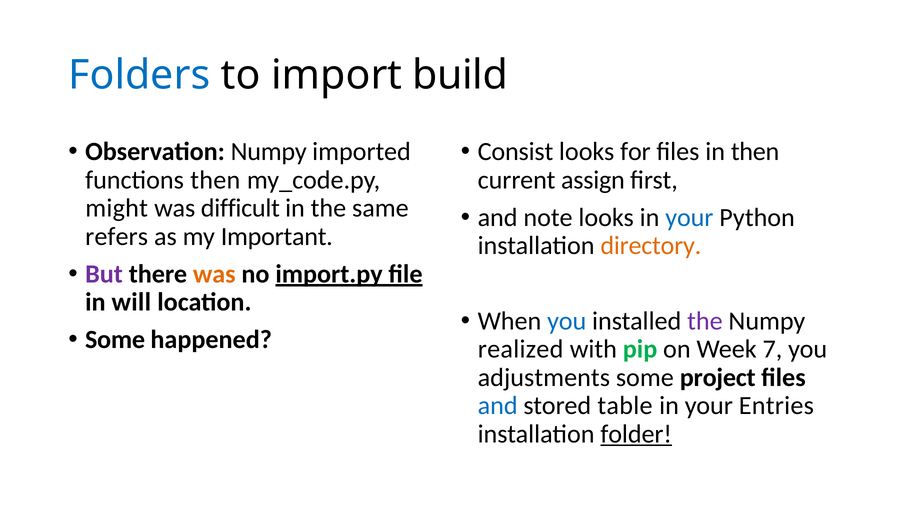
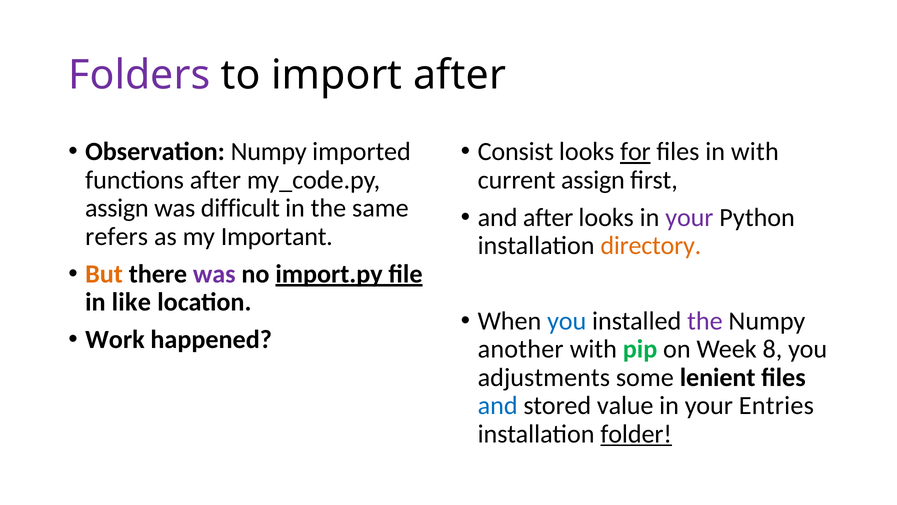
Folders colour: blue -> purple
import build: build -> after
for underline: none -> present
in then: then -> with
functions then: then -> after
might at (117, 208): might -> assign
and note: note -> after
your at (689, 217) colour: blue -> purple
But colour: purple -> orange
was at (214, 274) colour: orange -> purple
will: will -> like
Some at (115, 340): Some -> Work
realized: realized -> another
7: 7 -> 8
project: project -> lenient
table: table -> value
